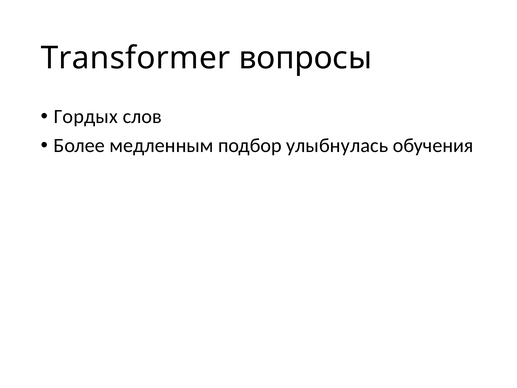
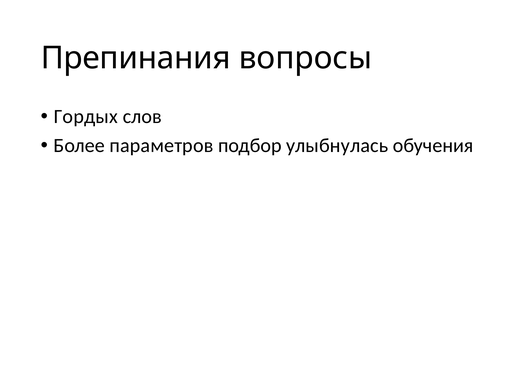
Transformer: Transformer -> Препинания
медленным: медленным -> параметров
